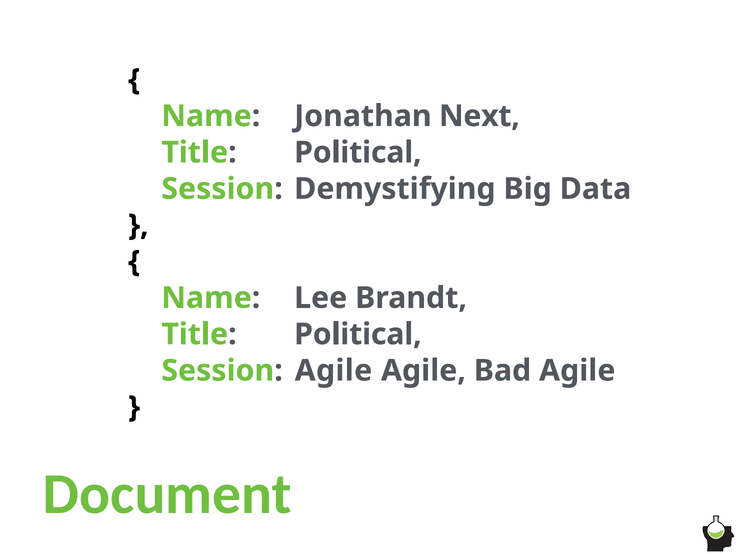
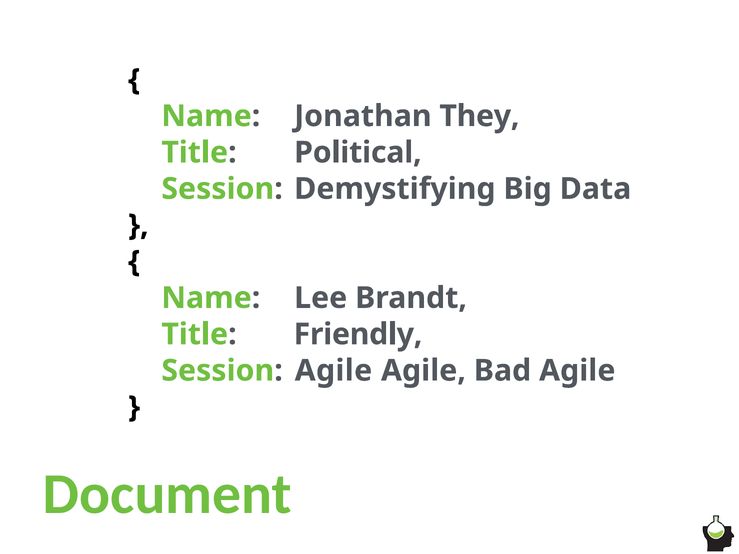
Next: Next -> They
Political at (358, 334): Political -> Friendly
